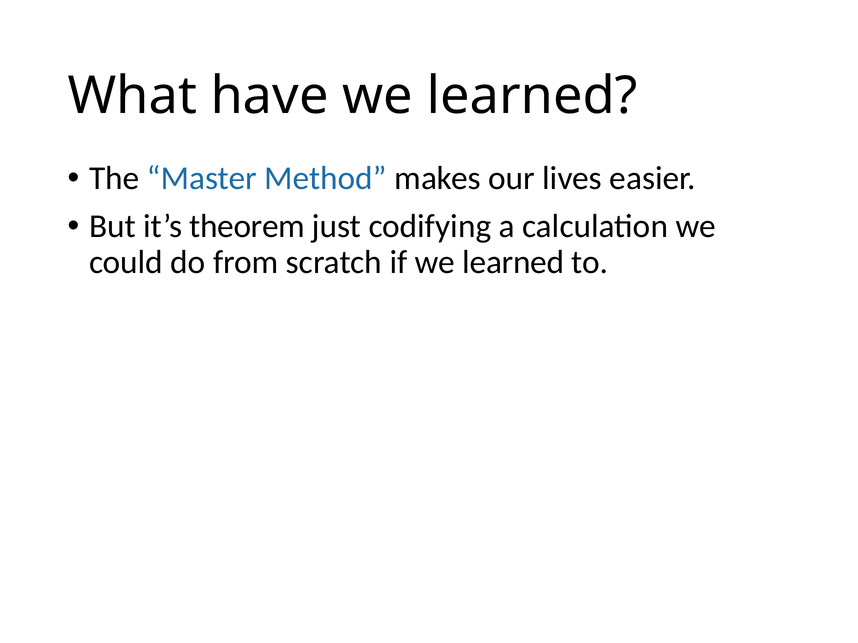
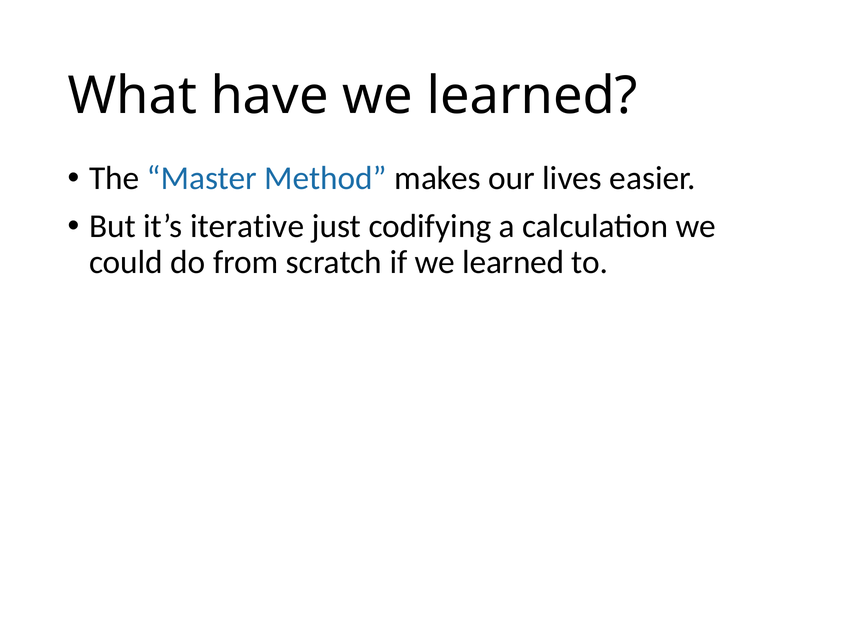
theorem: theorem -> iterative
